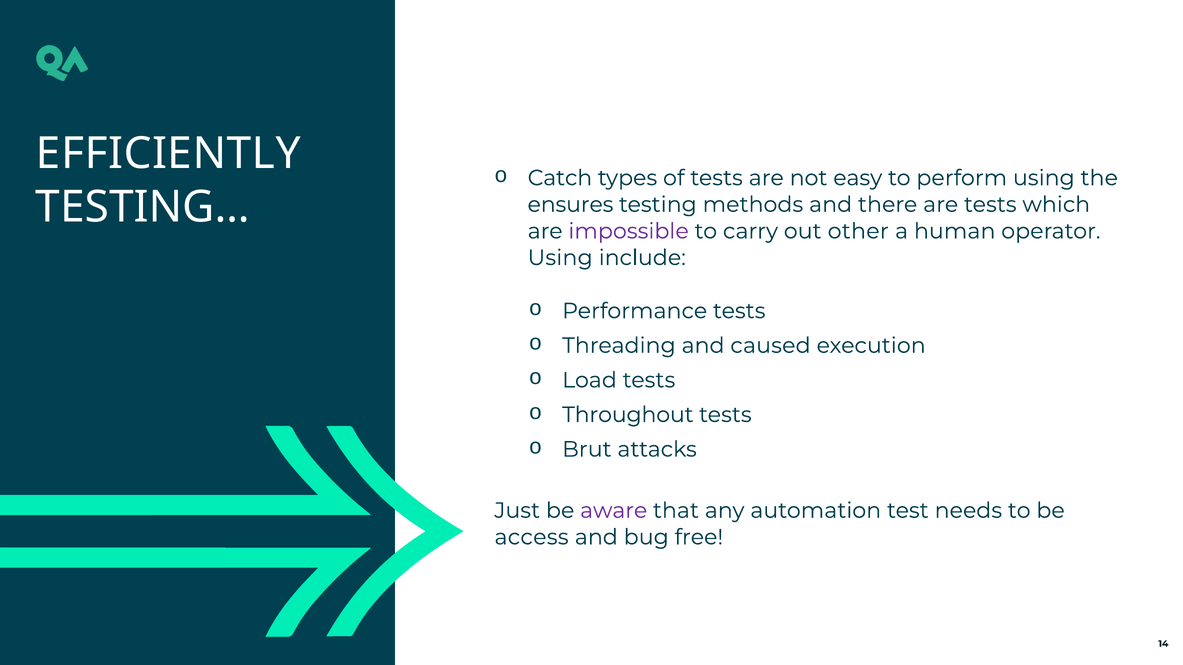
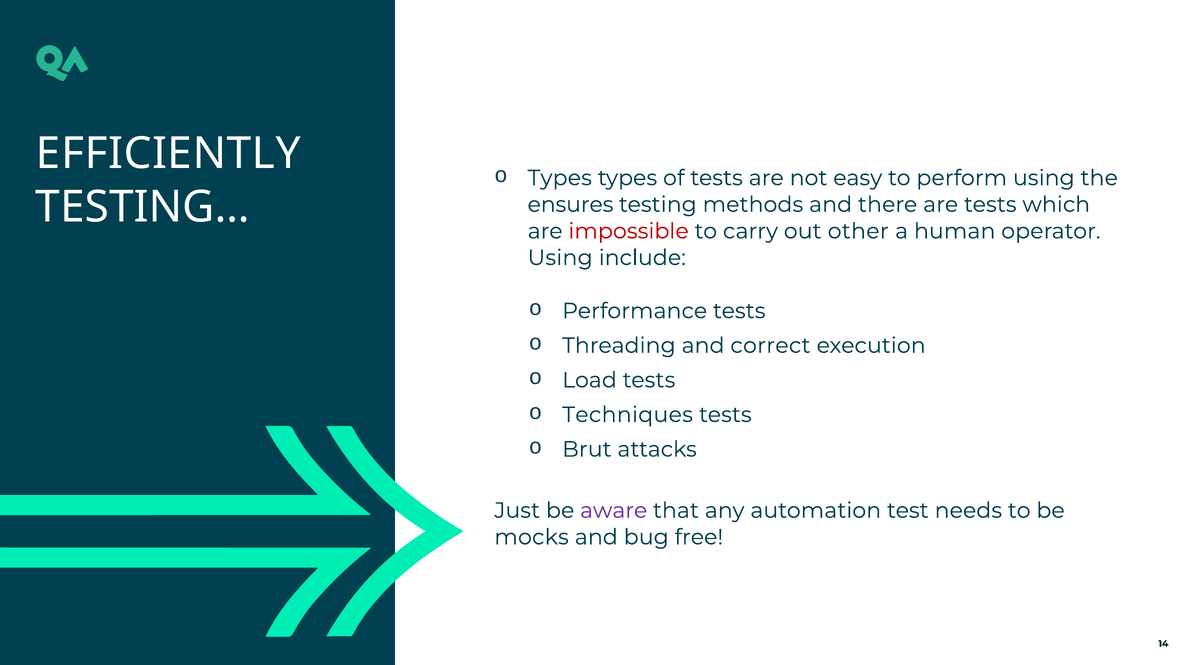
Catch at (560, 178): Catch -> Types
impossible colour: purple -> red
caused: caused -> correct
Throughout: Throughout -> Techniques
access: access -> mocks
